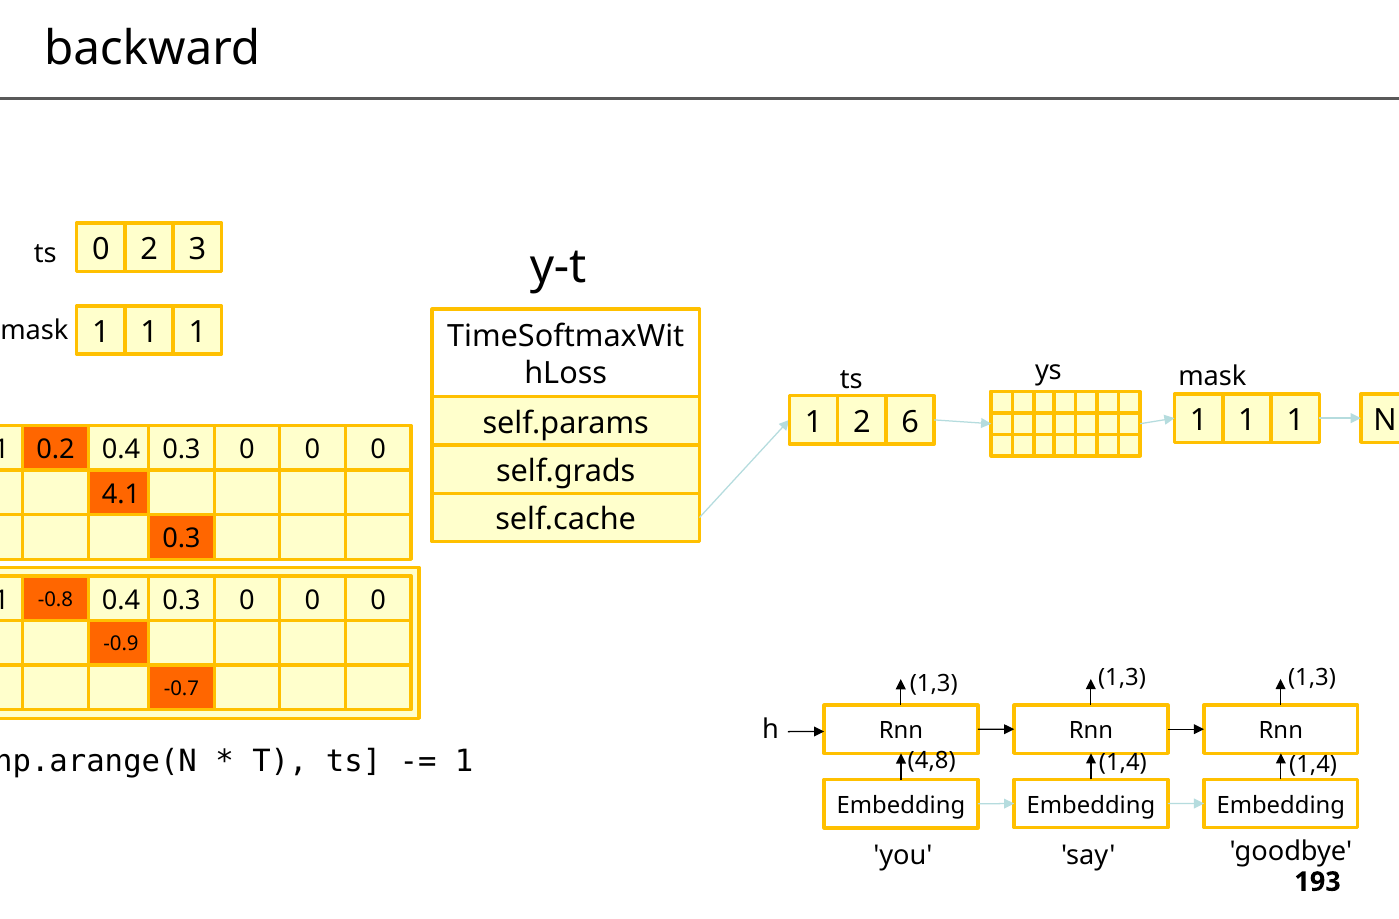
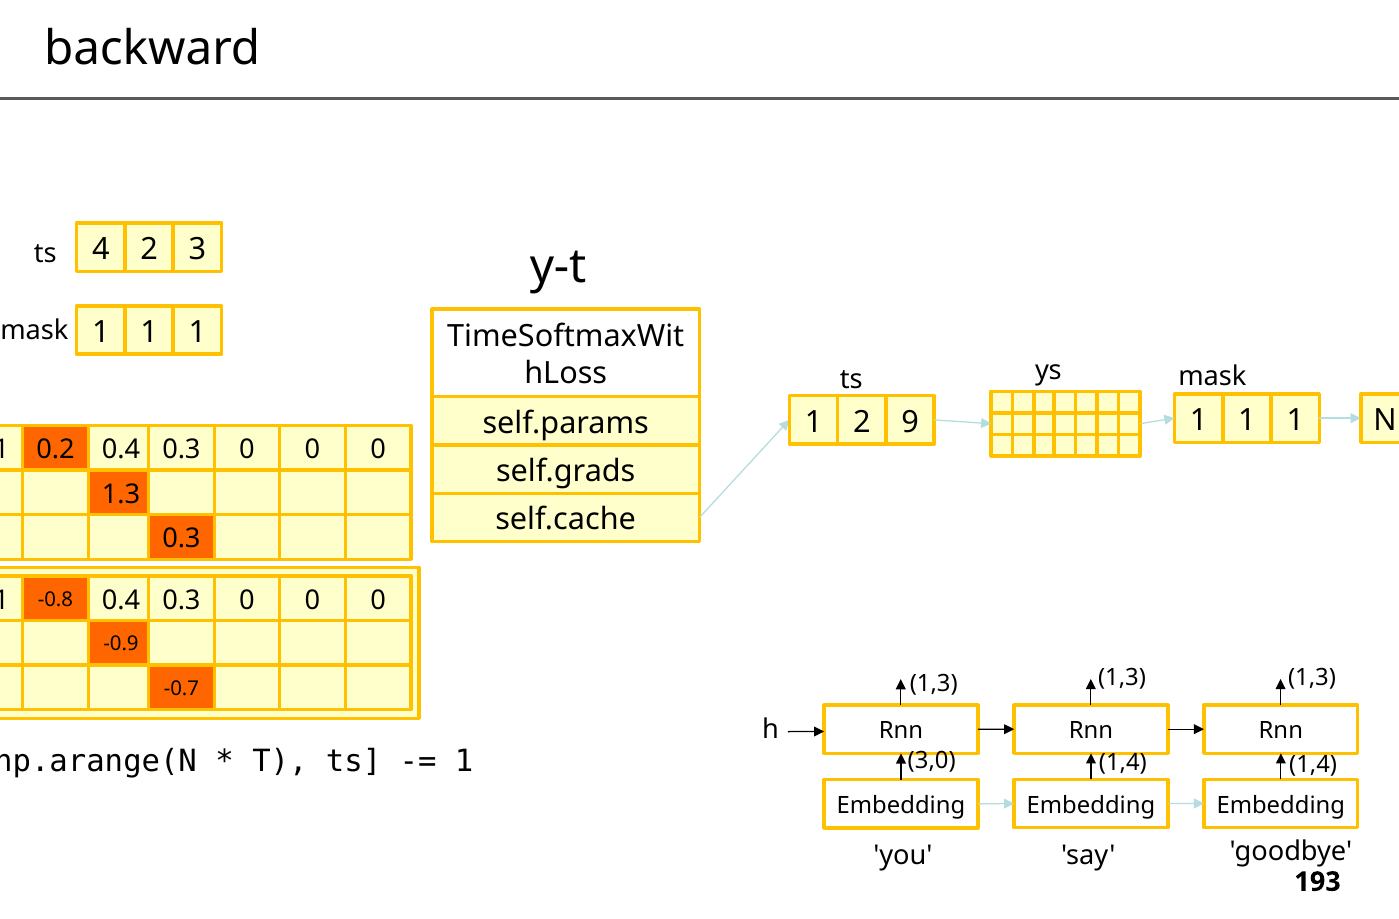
ts 0: 0 -> 4
6: 6 -> 9
4.1: 4.1 -> 1.3
4,8: 4,8 -> 3,0
